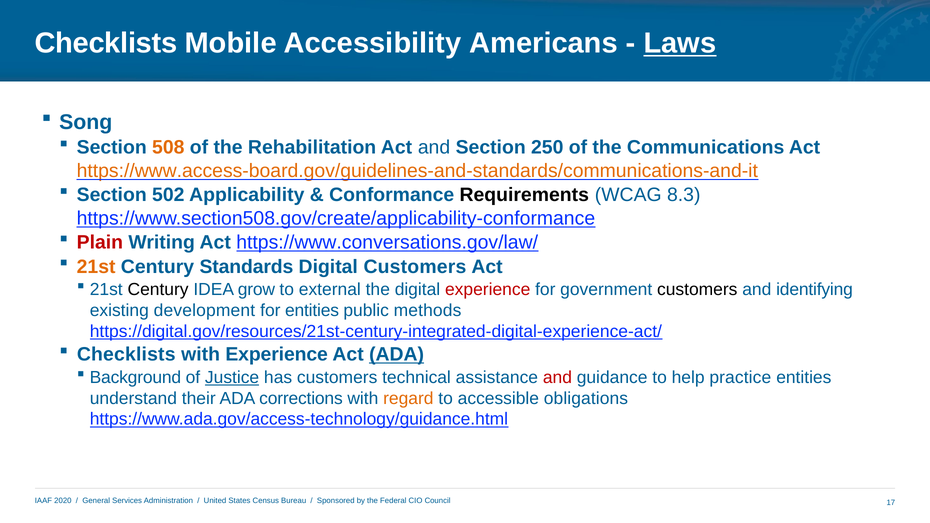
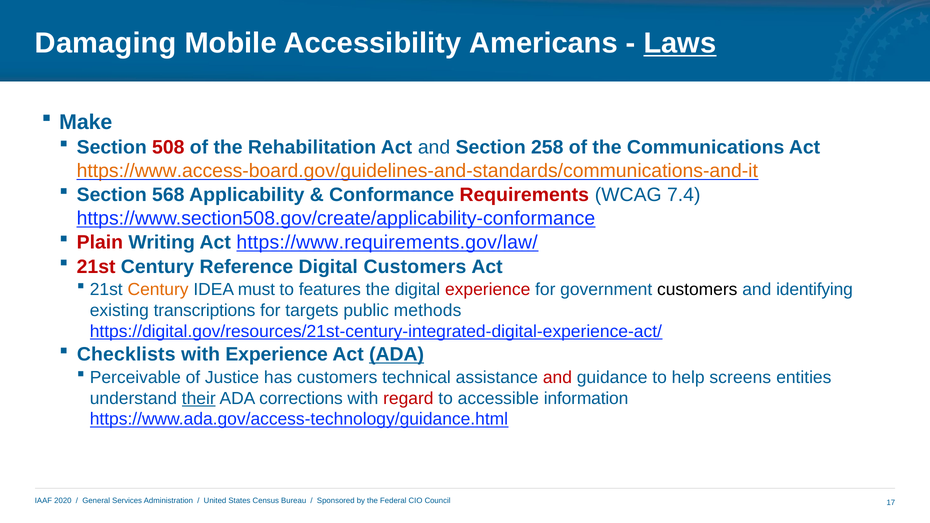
Checklists at (106, 43): Checklists -> Damaging
Song: Song -> Make
508 colour: orange -> red
250: 250 -> 258
502: 502 -> 568
Requirements colour: black -> red
8.3: 8.3 -> 7.4
https://www.conversations.gov/law/: https://www.conversations.gov/law/ -> https://www.requirements.gov/law/
21st at (96, 267) colour: orange -> red
Standards: Standards -> Reference
Century at (158, 290) colour: black -> orange
grow: grow -> must
external: external -> features
development: development -> transcriptions
for entities: entities -> targets
Background: Background -> Perceivable
Justice underline: present -> none
practice: practice -> screens
their underline: none -> present
regard colour: orange -> red
obligations: obligations -> information
